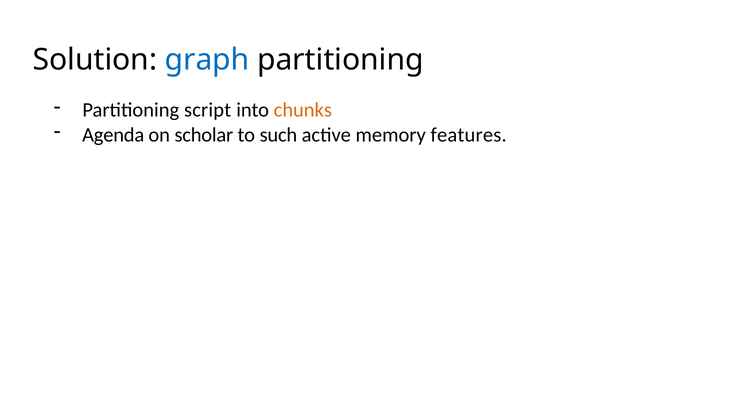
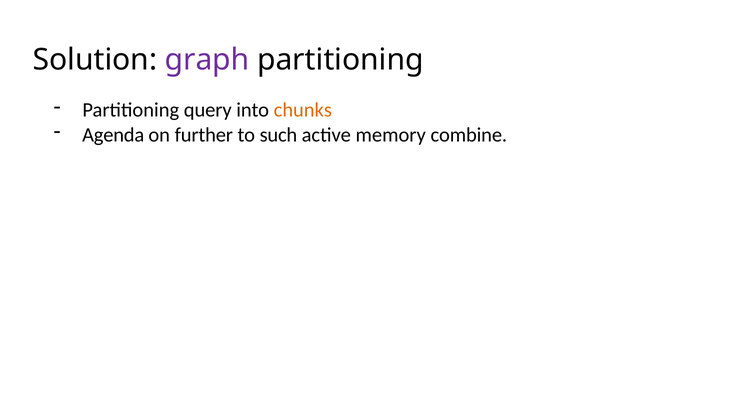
graph colour: blue -> purple
script: script -> query
scholar: scholar -> further
features: features -> combine
